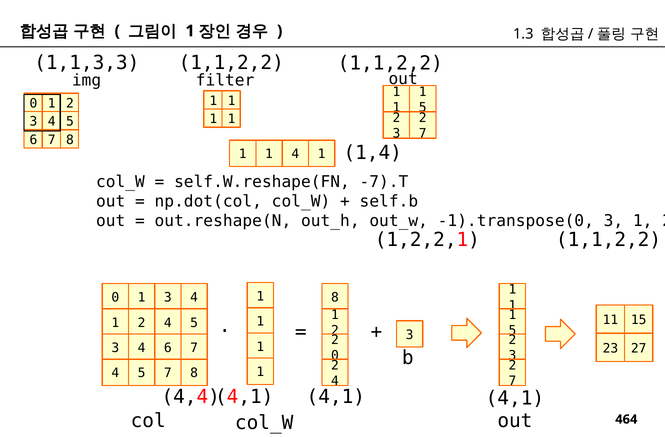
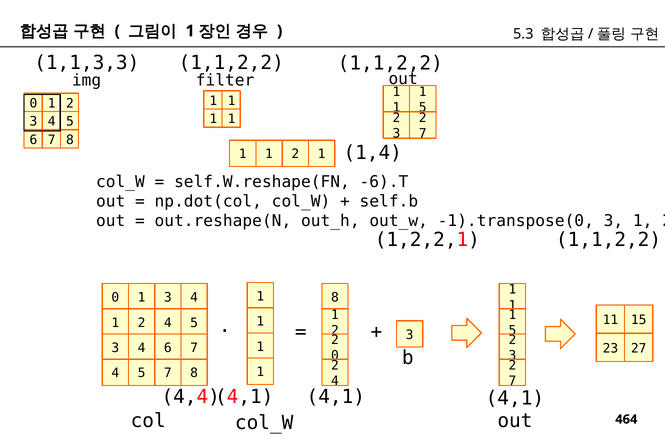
1.3: 1.3 -> 5.3
1 1 4: 4 -> 2
-7).T: -7).T -> -6).T
